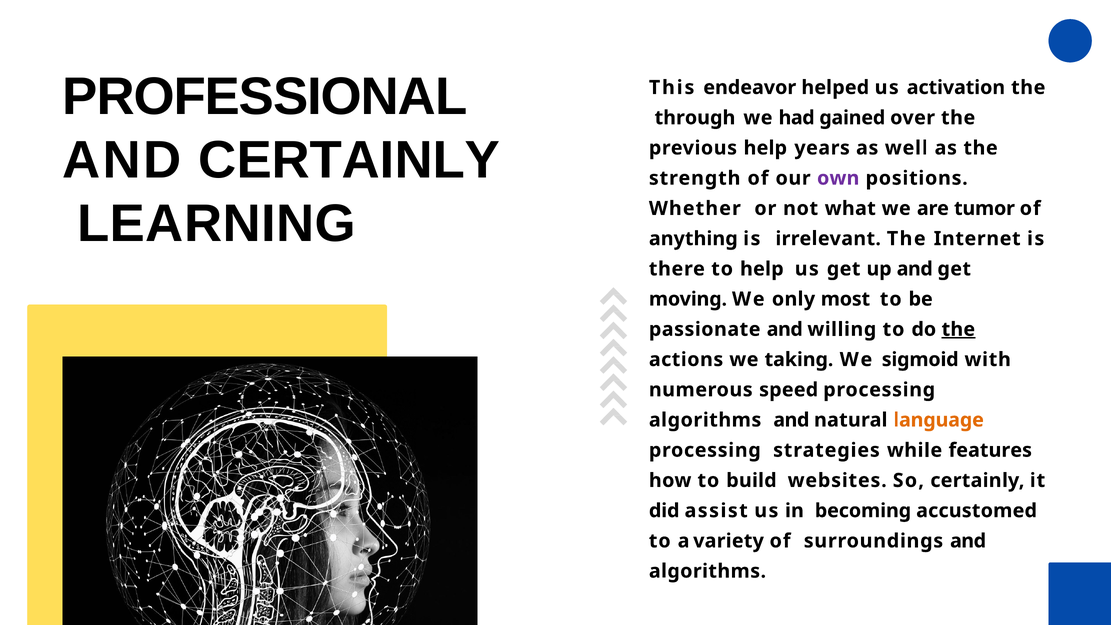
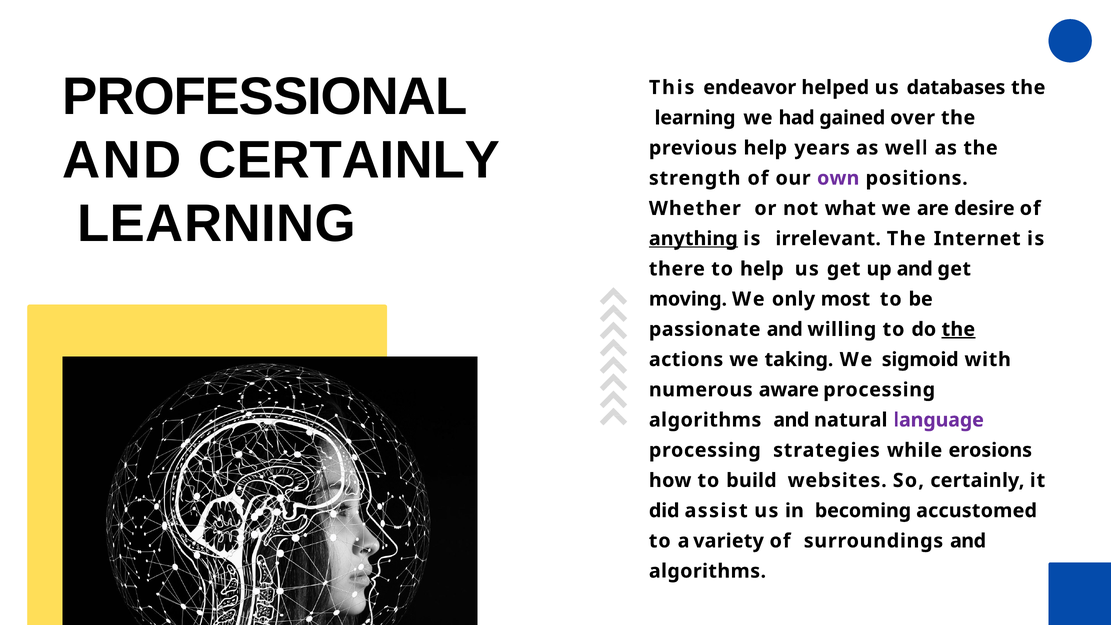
activation: activation -> databases
through at (695, 118): through -> learning
tumor: tumor -> desire
anything underline: none -> present
speed: speed -> aware
language colour: orange -> purple
features: features -> erosions
